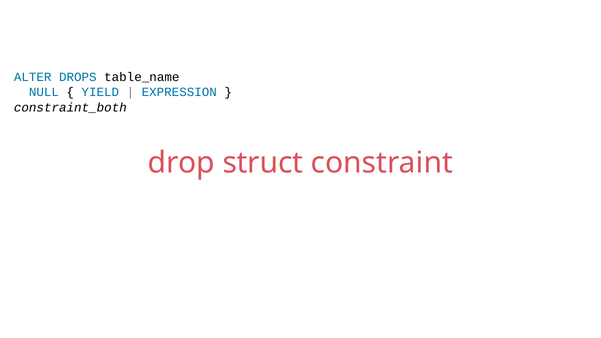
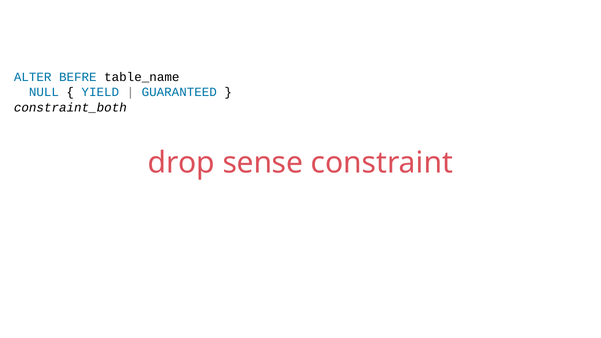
DROPS: DROPS -> BEFRE
EXPRESSION: EXPRESSION -> GUARANTEED
struct: struct -> sense
